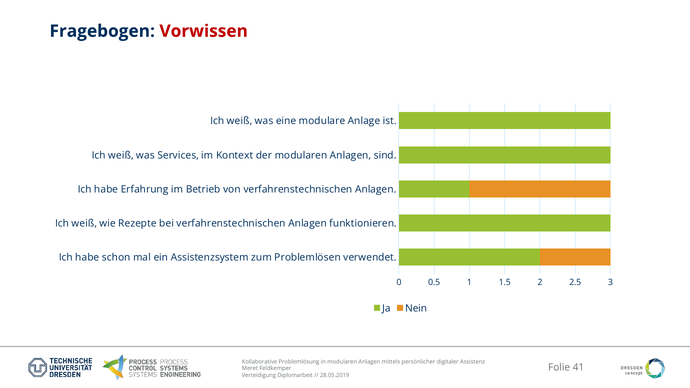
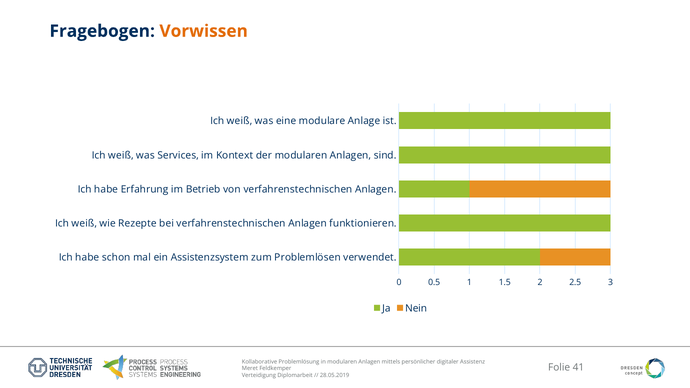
Vorwissen colour: red -> orange
